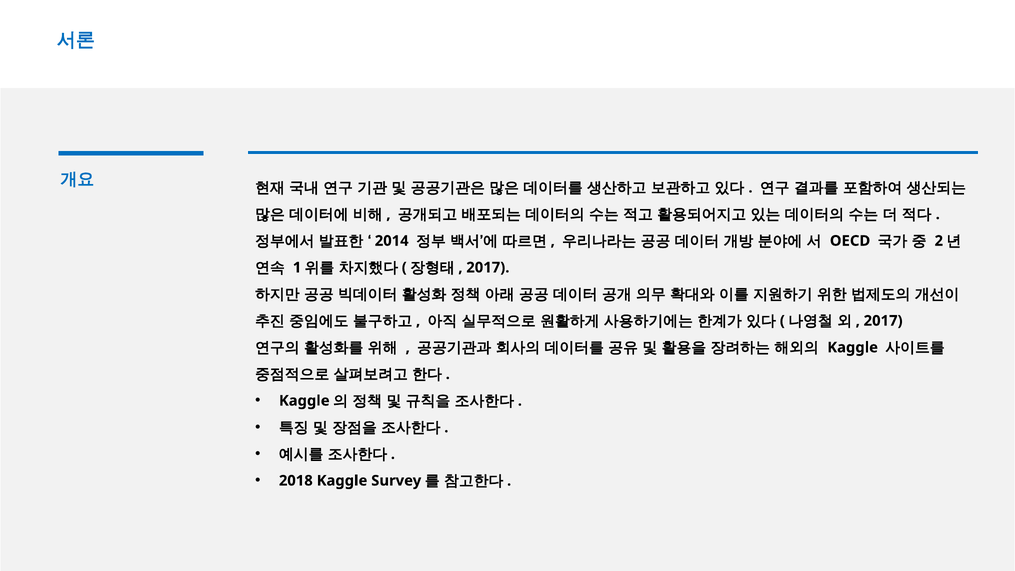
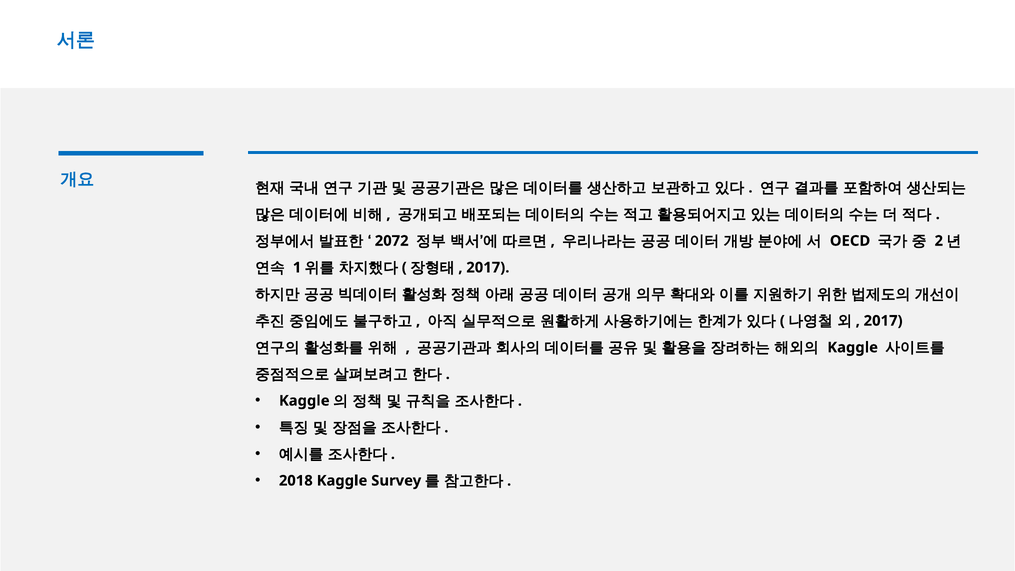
2014: 2014 -> 2072
